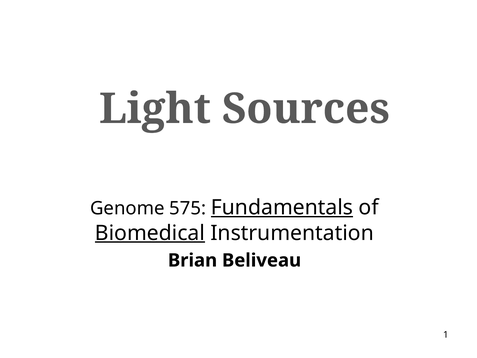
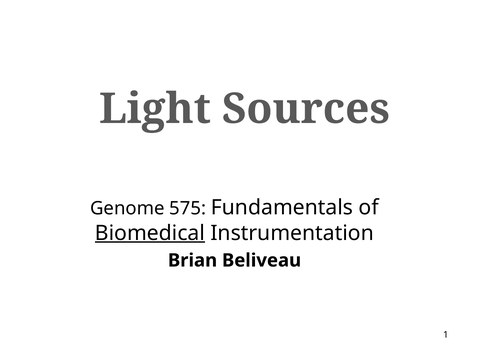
Fundamentals underline: present -> none
